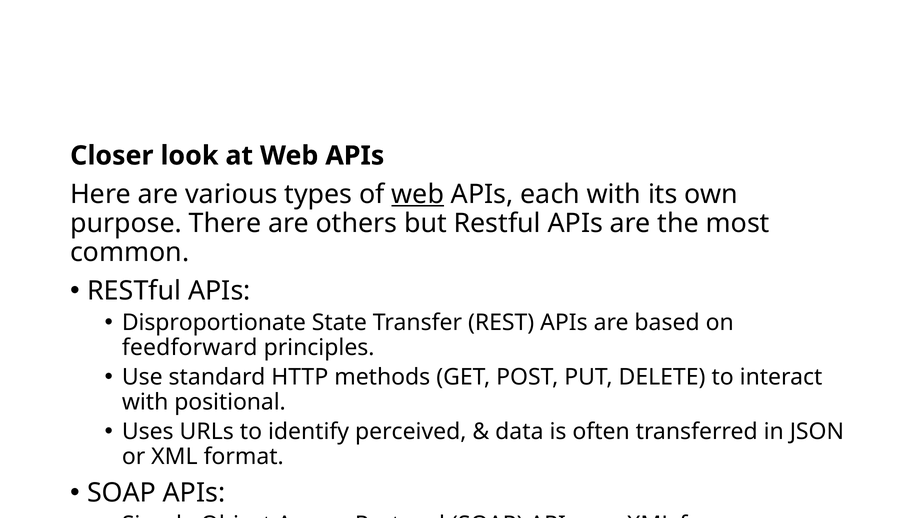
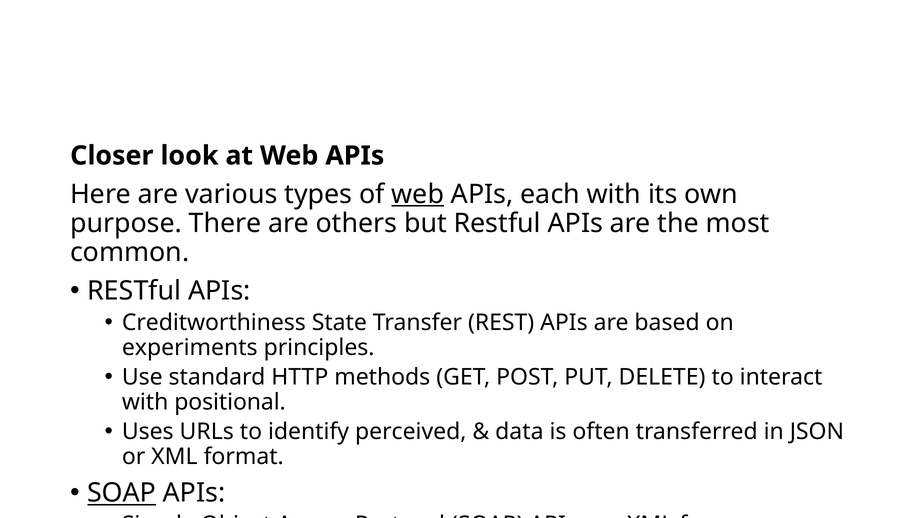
Disproportionate: Disproportionate -> Creditworthiness
feedforward: feedforward -> experiments
SOAP at (122, 493) underline: none -> present
